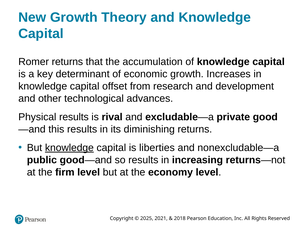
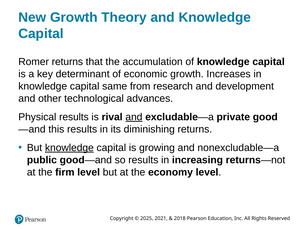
offset: offset -> same
and at (134, 117) underline: none -> present
liberties: liberties -> growing
